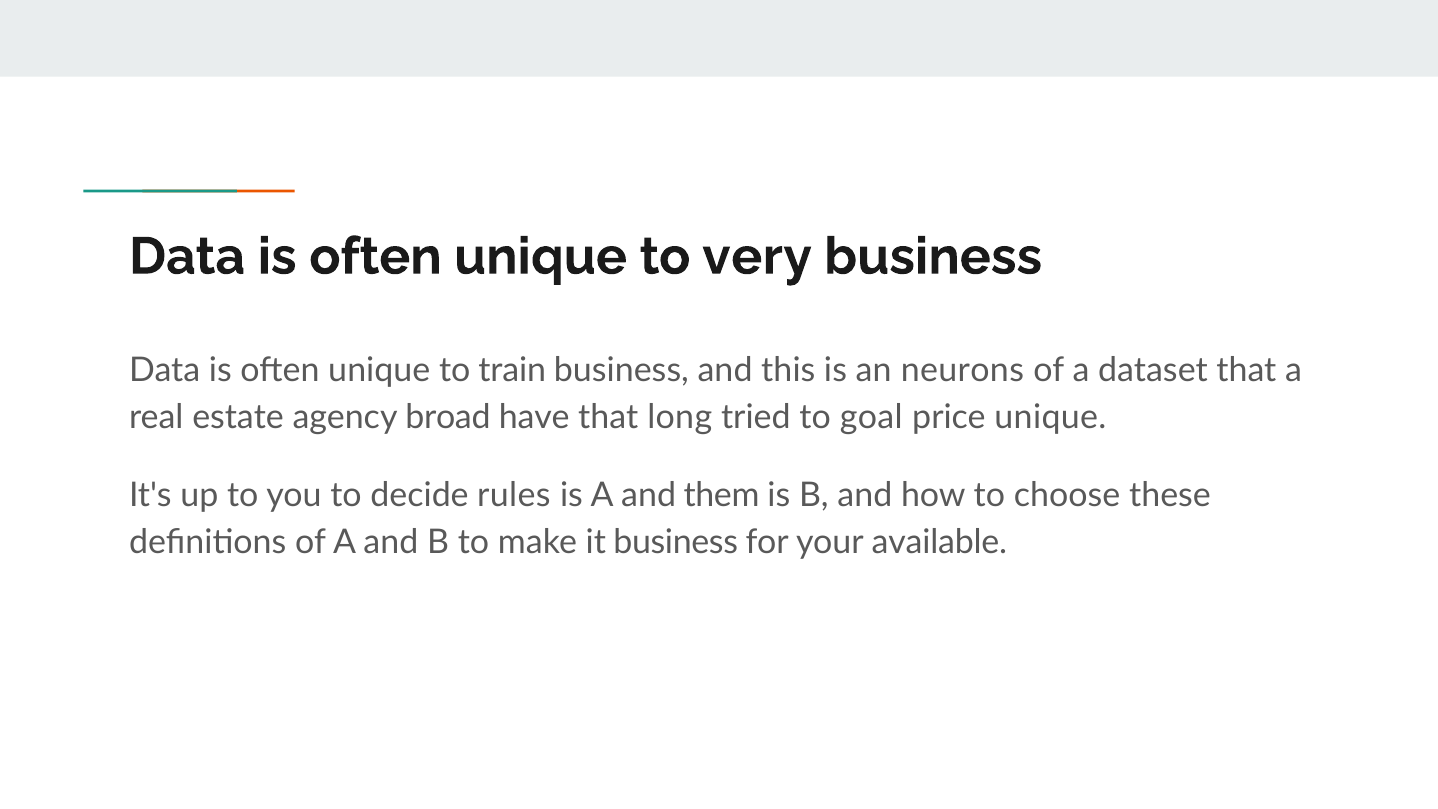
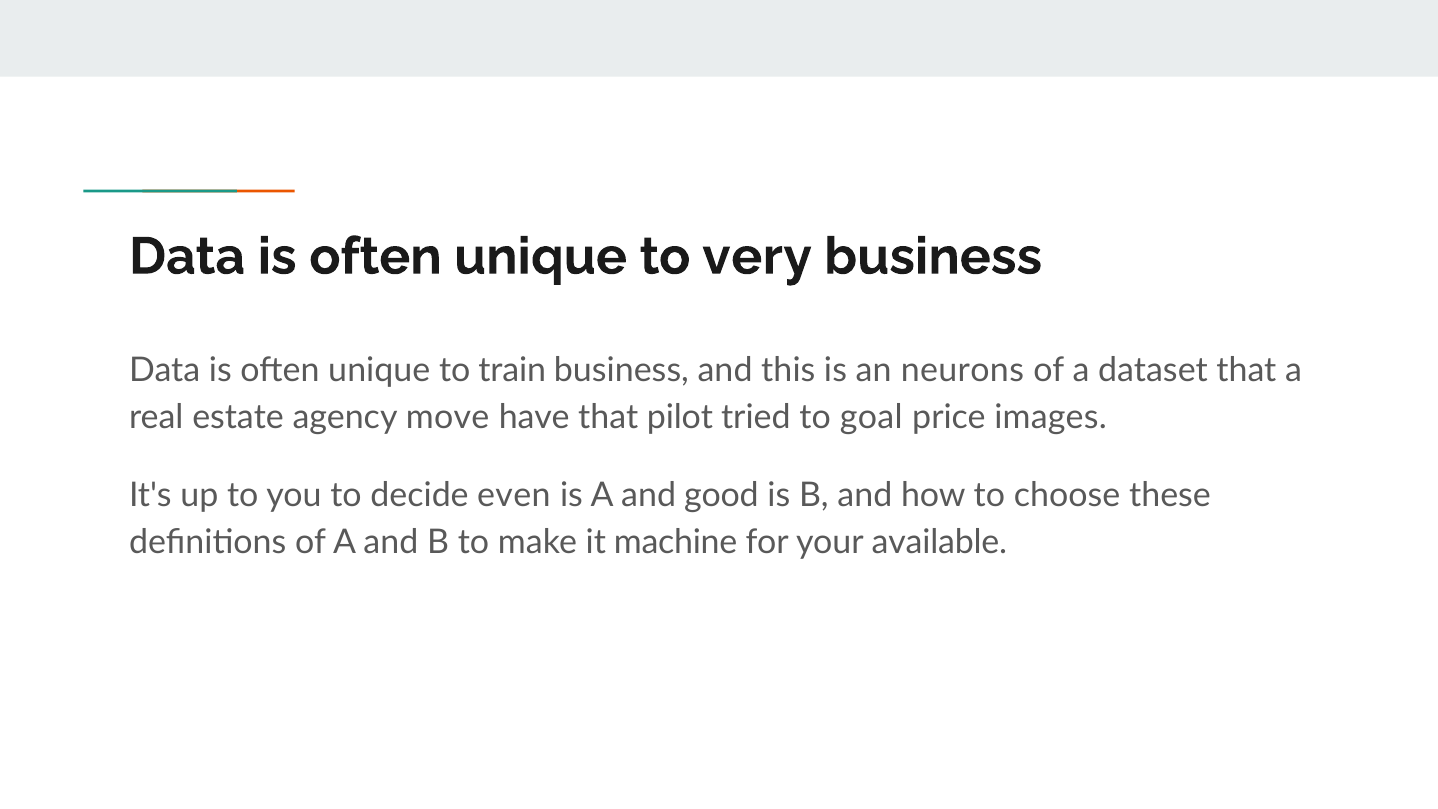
broad: broad -> move
long: long -> pilot
price unique: unique -> images
rules: rules -> even
them: them -> good
it business: business -> machine
